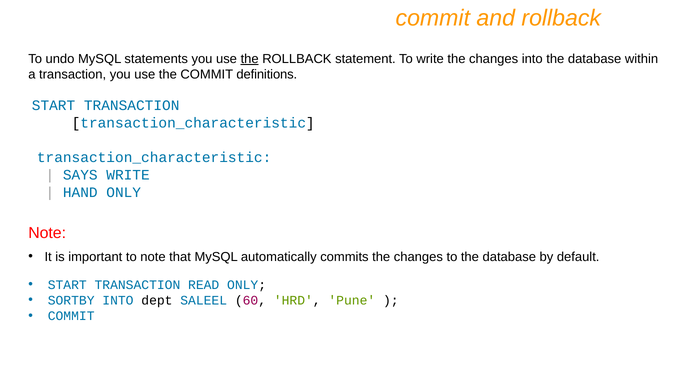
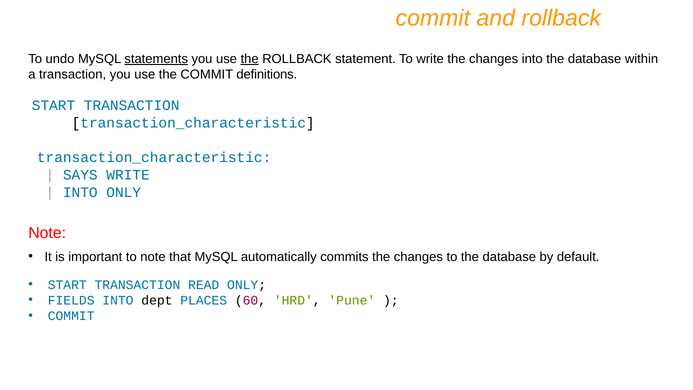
statements underline: none -> present
HAND at (80, 192): HAND -> INTO
SORTBY: SORTBY -> FIELDS
SALEEL: SALEEL -> PLACES
